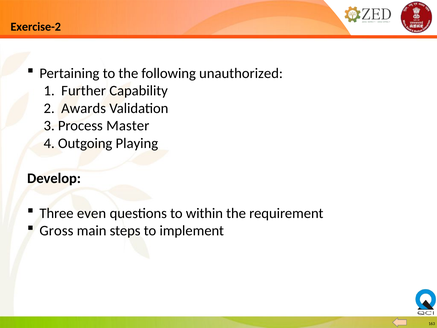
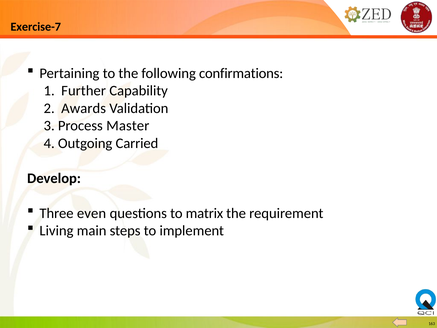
Exercise-2: Exercise-2 -> Exercise-7
unauthorized: unauthorized -> confirmations
Playing: Playing -> Carried
within: within -> matrix
Gross: Gross -> Living
